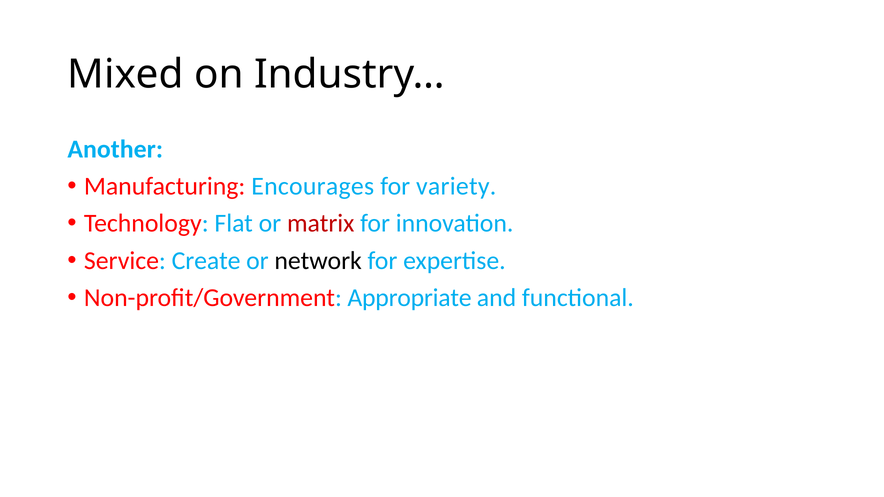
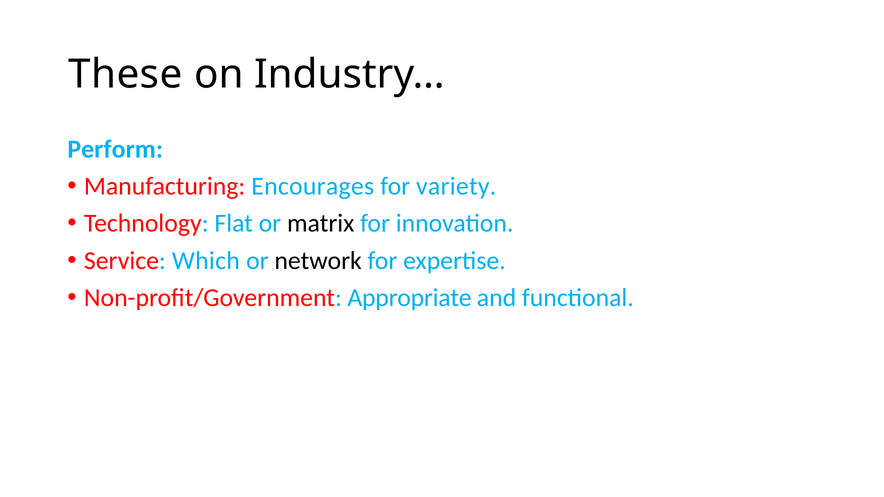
Mixed: Mixed -> These
Another: Another -> Perform
matrix colour: red -> black
Create: Create -> Which
